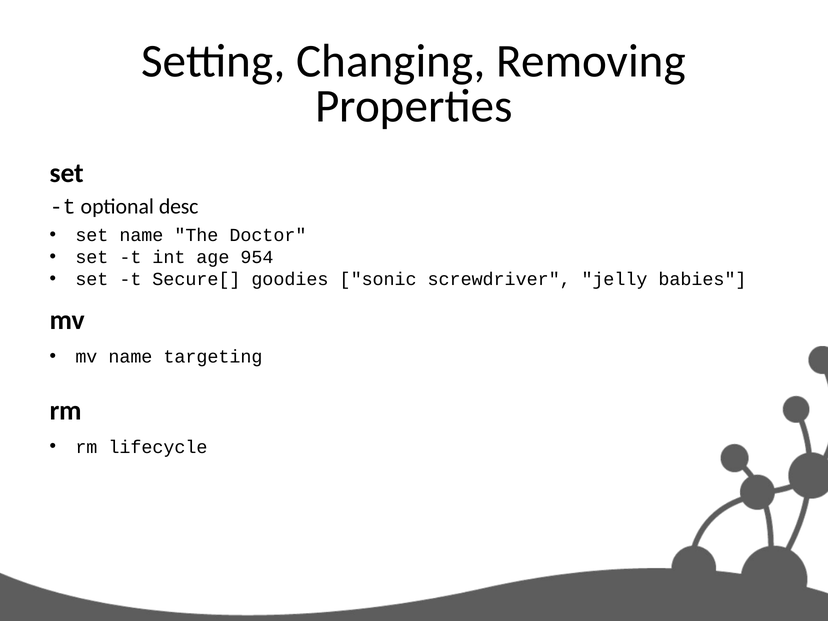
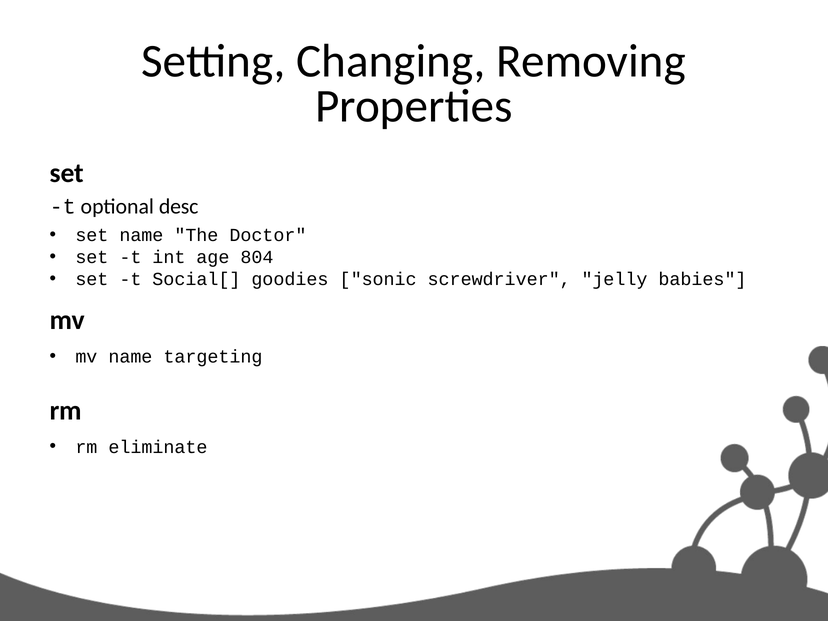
954: 954 -> 804
Secure[: Secure[ -> Social[
lifecycle: lifecycle -> eliminate
